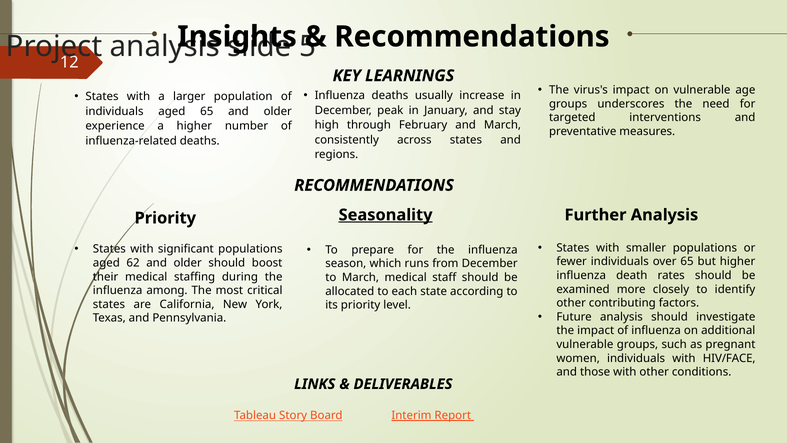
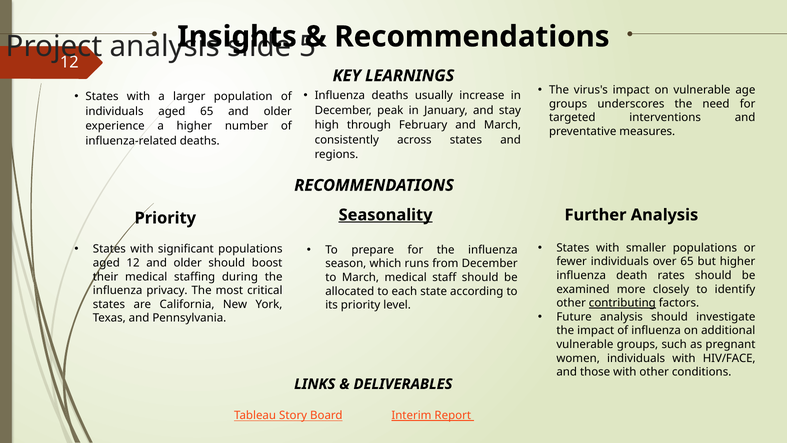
aged 62: 62 -> 12
among: among -> privacy
contributing underline: none -> present
